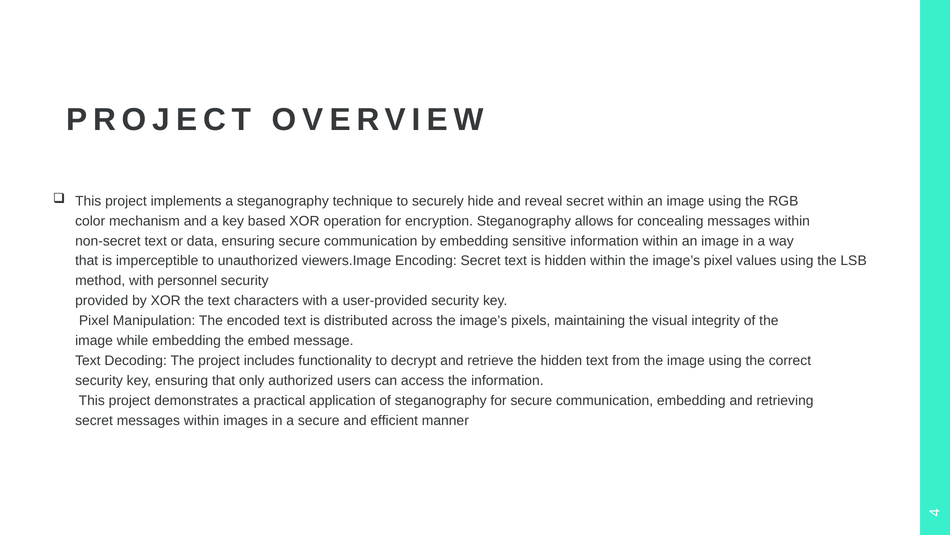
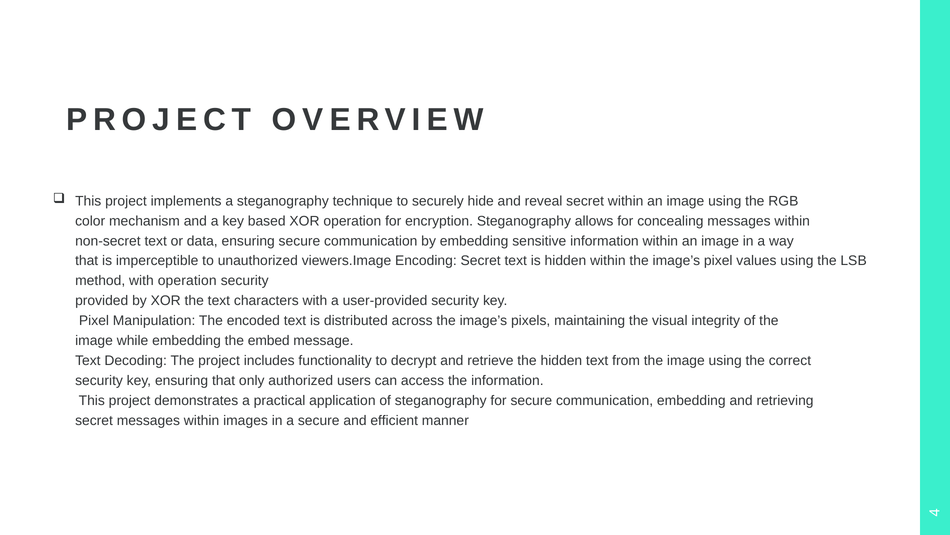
with personnel: personnel -> operation
